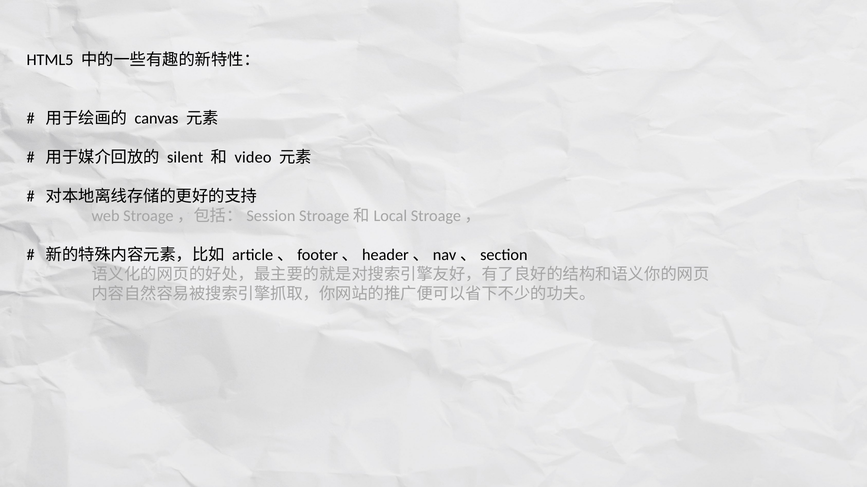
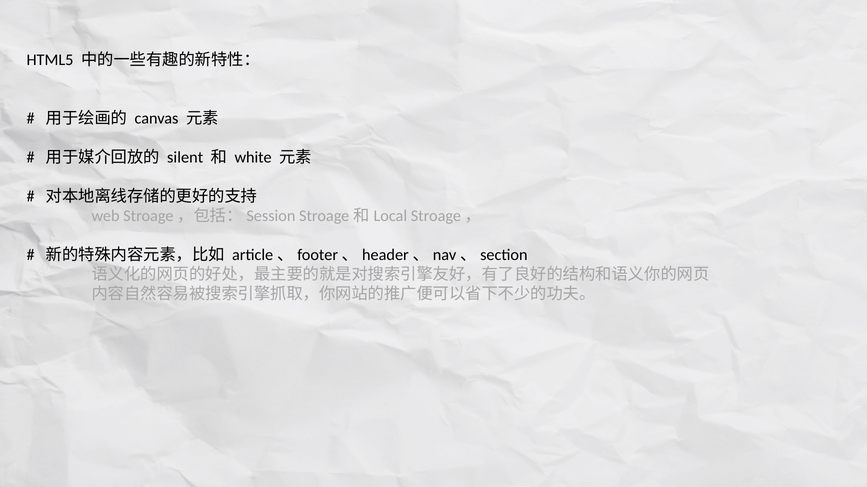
video: video -> white
